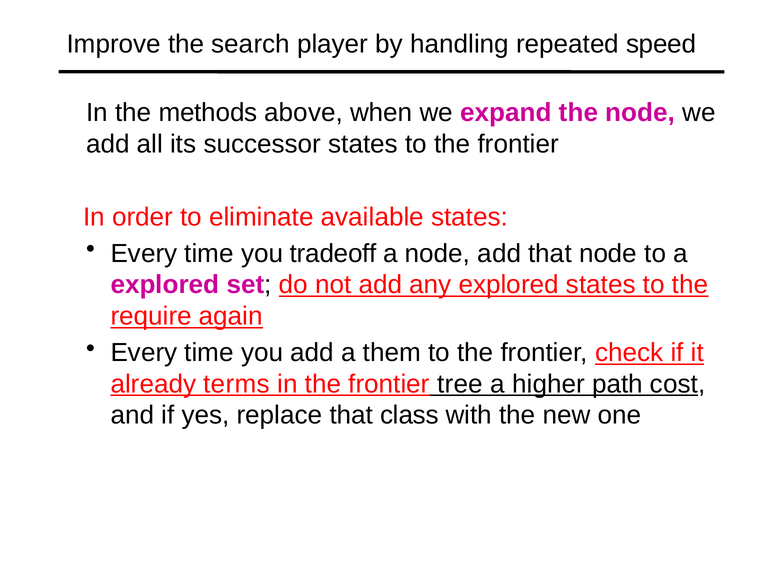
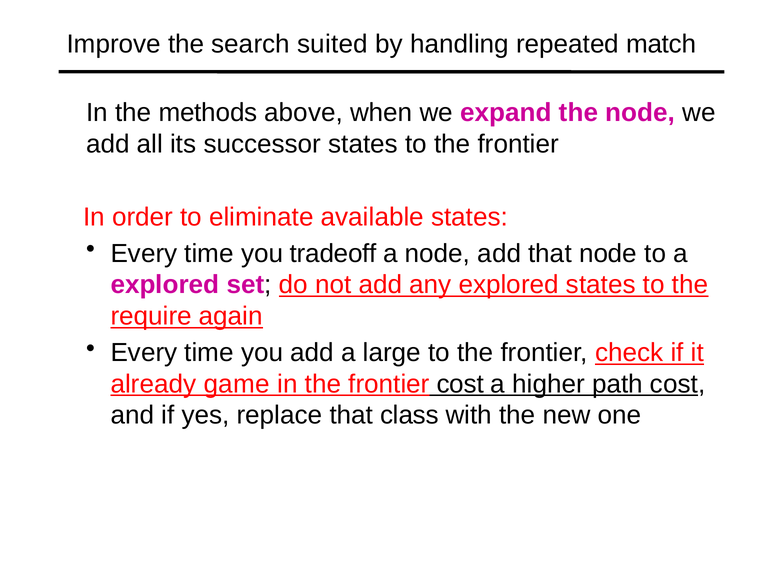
player: player -> suited
speed: speed -> match
them: them -> large
terms: terms -> game
frontier tree: tree -> cost
